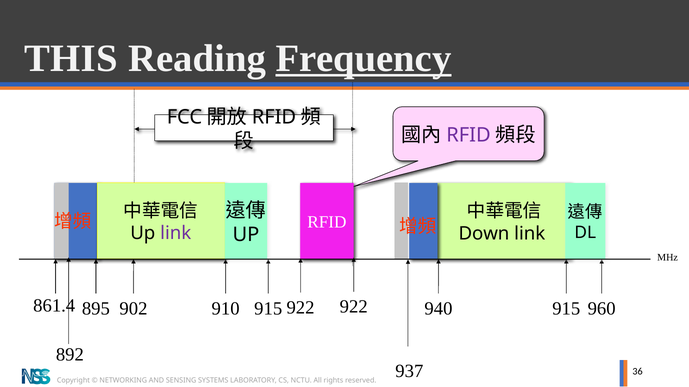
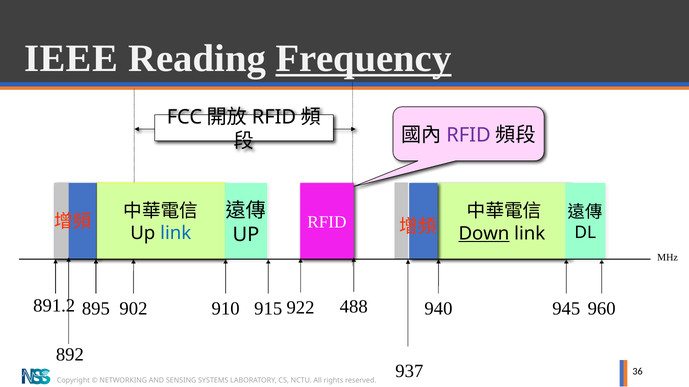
THIS: THIS -> IEEE
link at (176, 234) colour: purple -> blue
Down underline: none -> present
861.4: 861.4 -> 891.2
915 922: 922 -> 488
940 915: 915 -> 945
